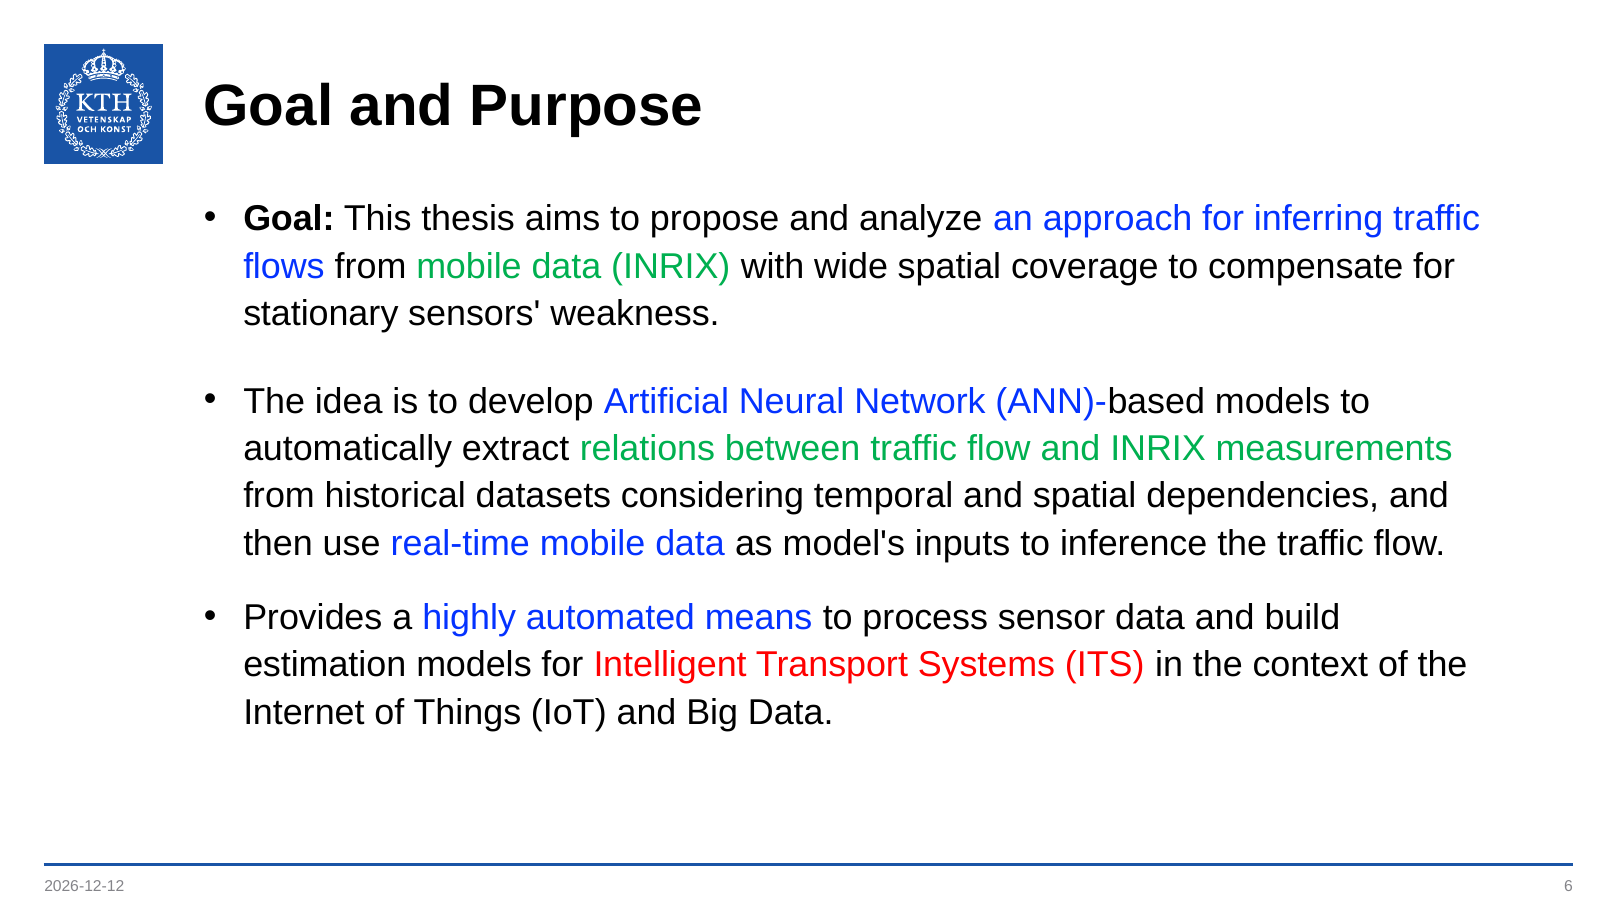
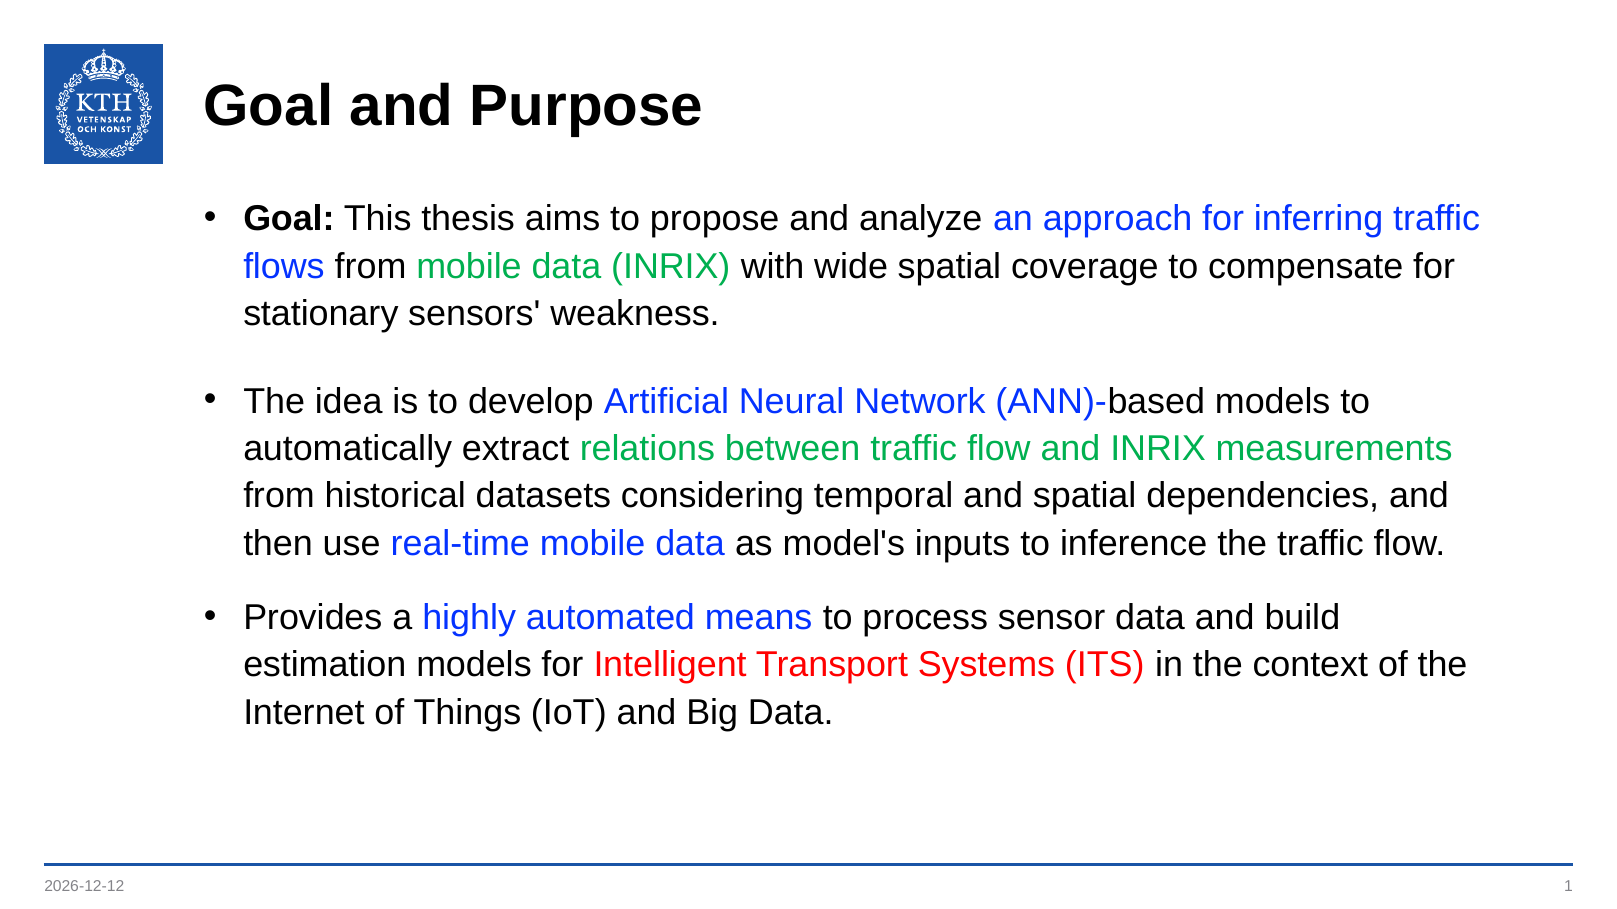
6: 6 -> 1
